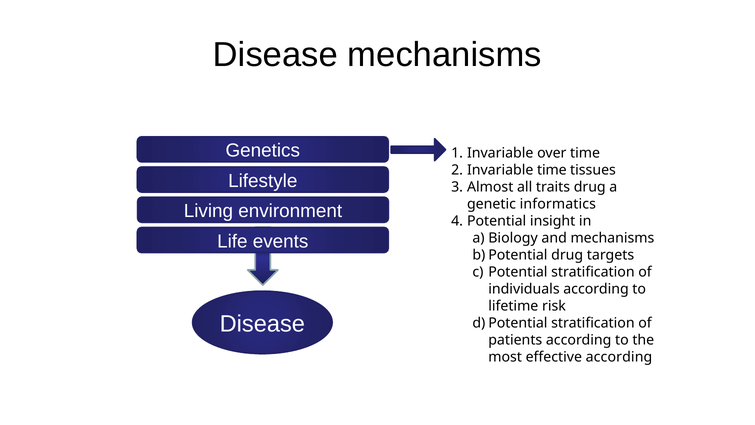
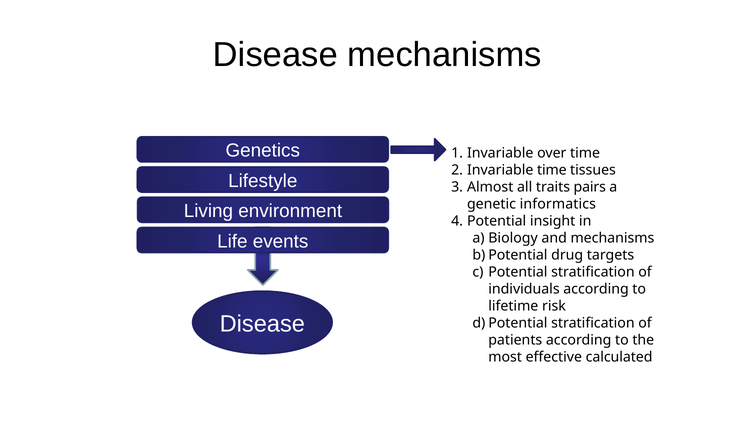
traits drug: drug -> pairs
effective according: according -> calculated
